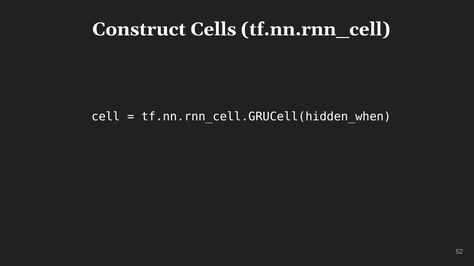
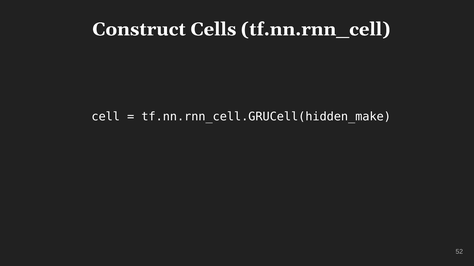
tf.nn.rnn_cell.GRUCell(hidden_when: tf.nn.rnn_cell.GRUCell(hidden_when -> tf.nn.rnn_cell.GRUCell(hidden_make
